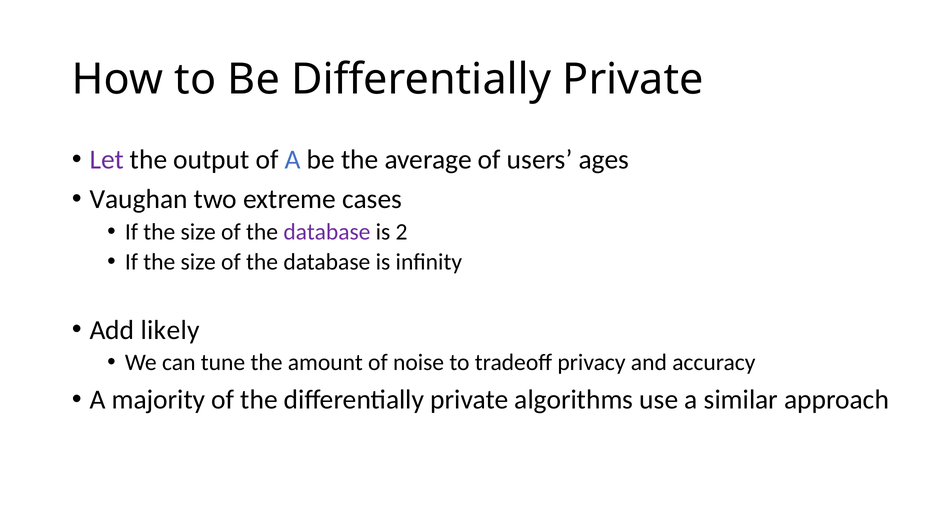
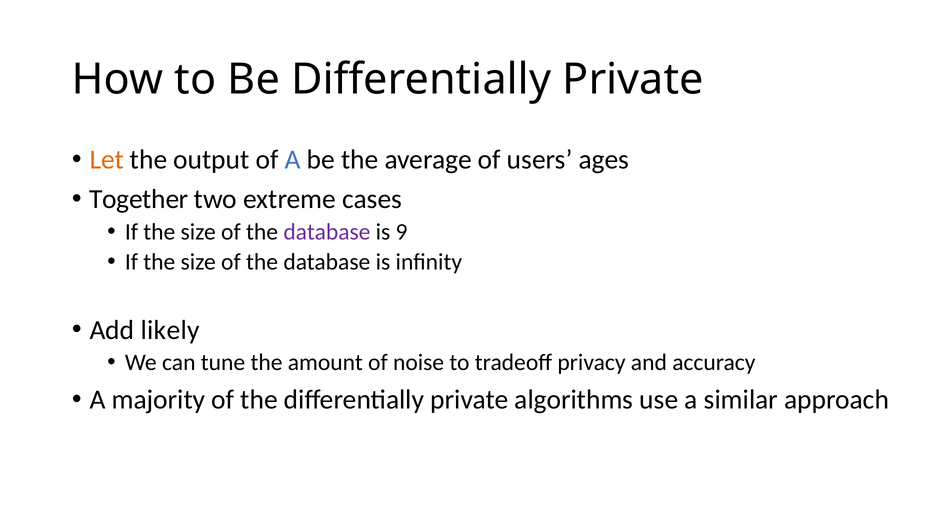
Let colour: purple -> orange
Vaughan: Vaughan -> Together
2: 2 -> 9
